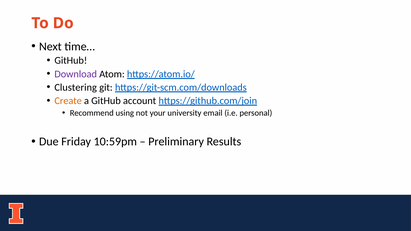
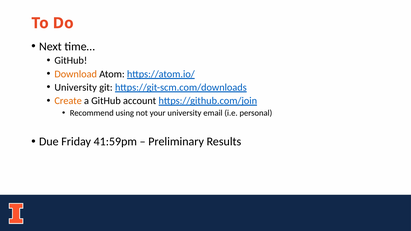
Download colour: purple -> orange
Clustering at (76, 87): Clustering -> University
10:59pm: 10:59pm -> 41:59pm
